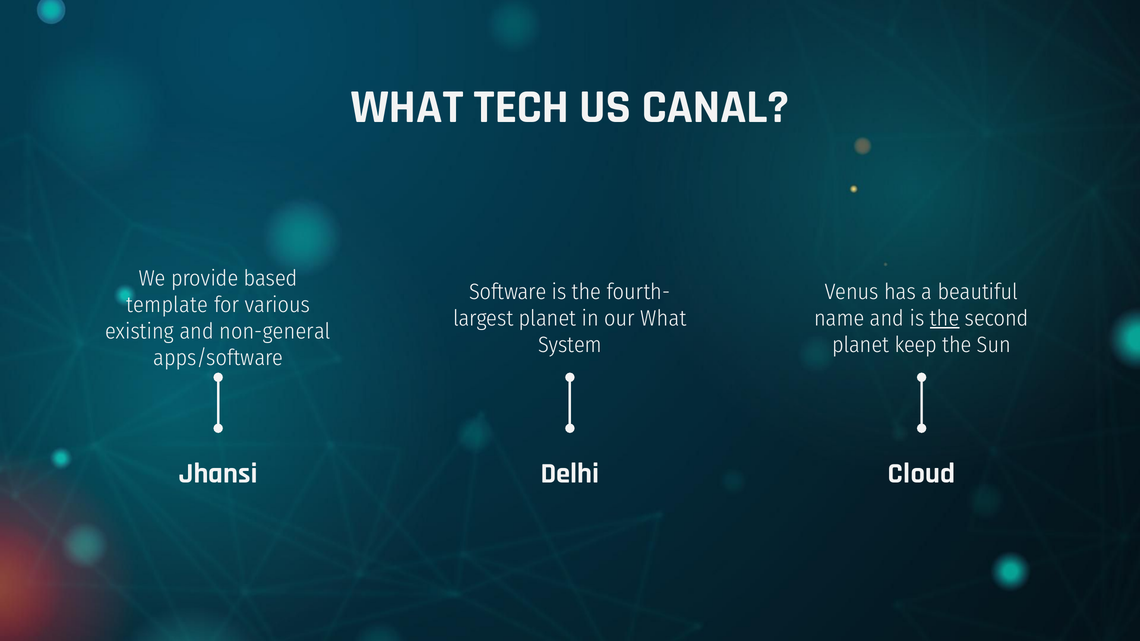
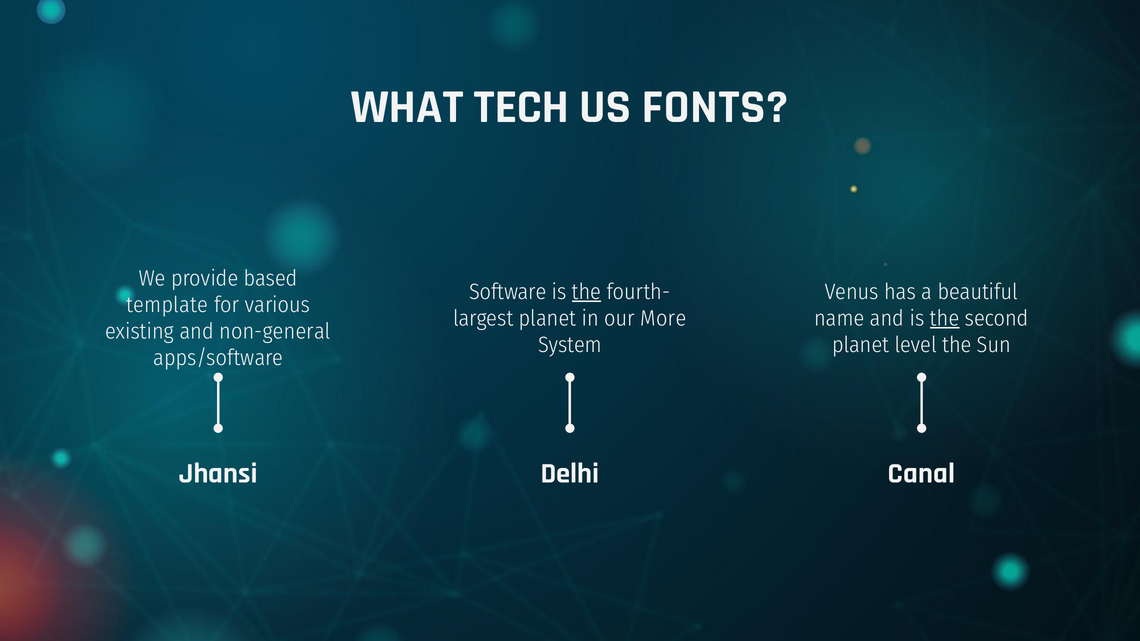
CANAL: CANAL -> FONTS
the at (586, 292) underline: none -> present
our What: What -> More
keep: keep -> level
Cloud: Cloud -> Canal
